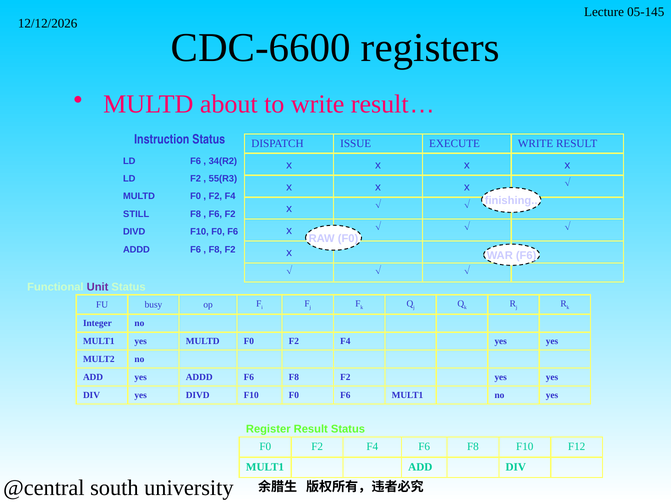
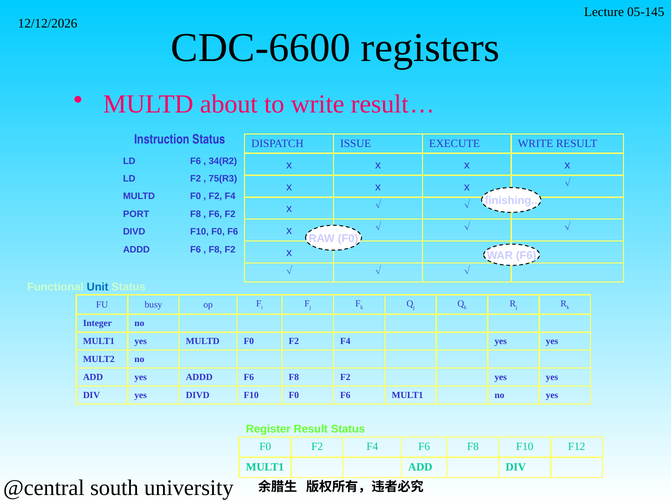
55(R3: 55(R3 -> 75(R3
STILL: STILL -> PORT
Unit colour: purple -> blue
